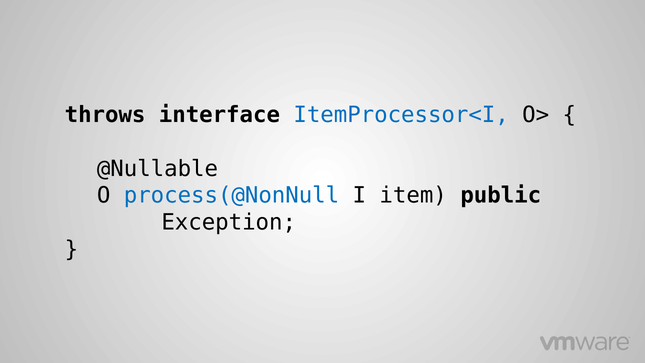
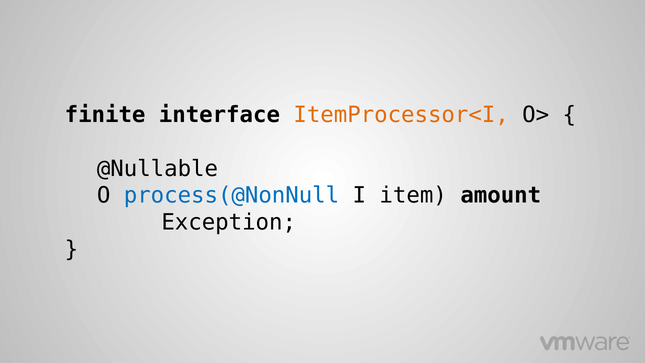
throws: throws -> finite
ItemProcessor<I colour: blue -> orange
public: public -> amount
